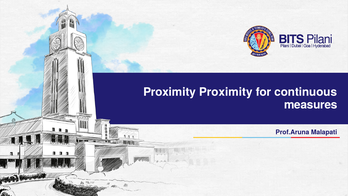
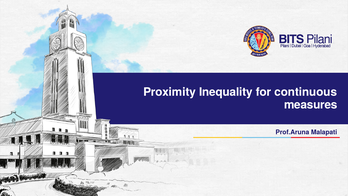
Proximity Proximity: Proximity -> Inequality
